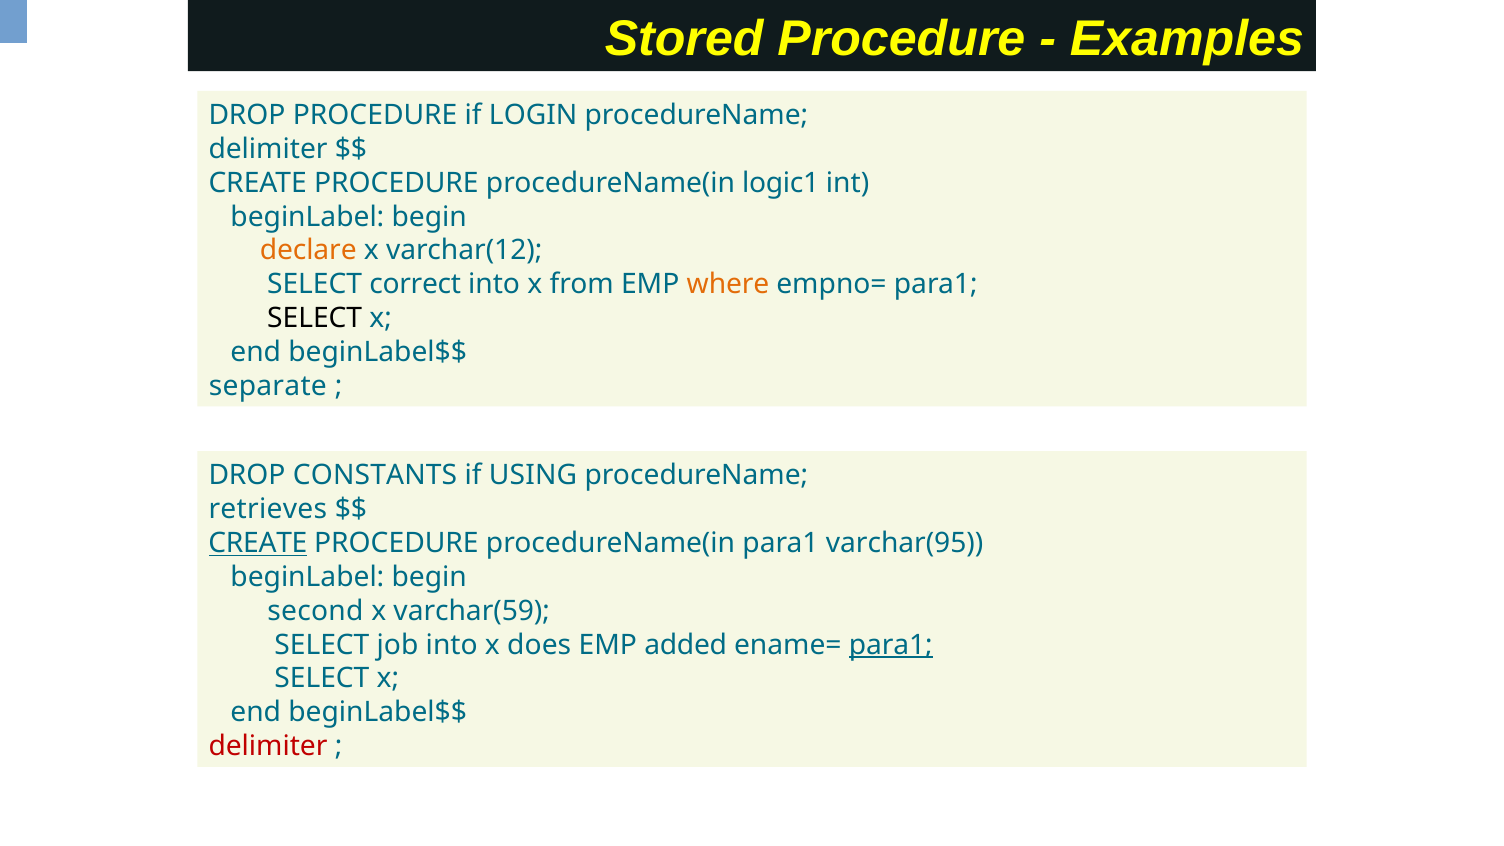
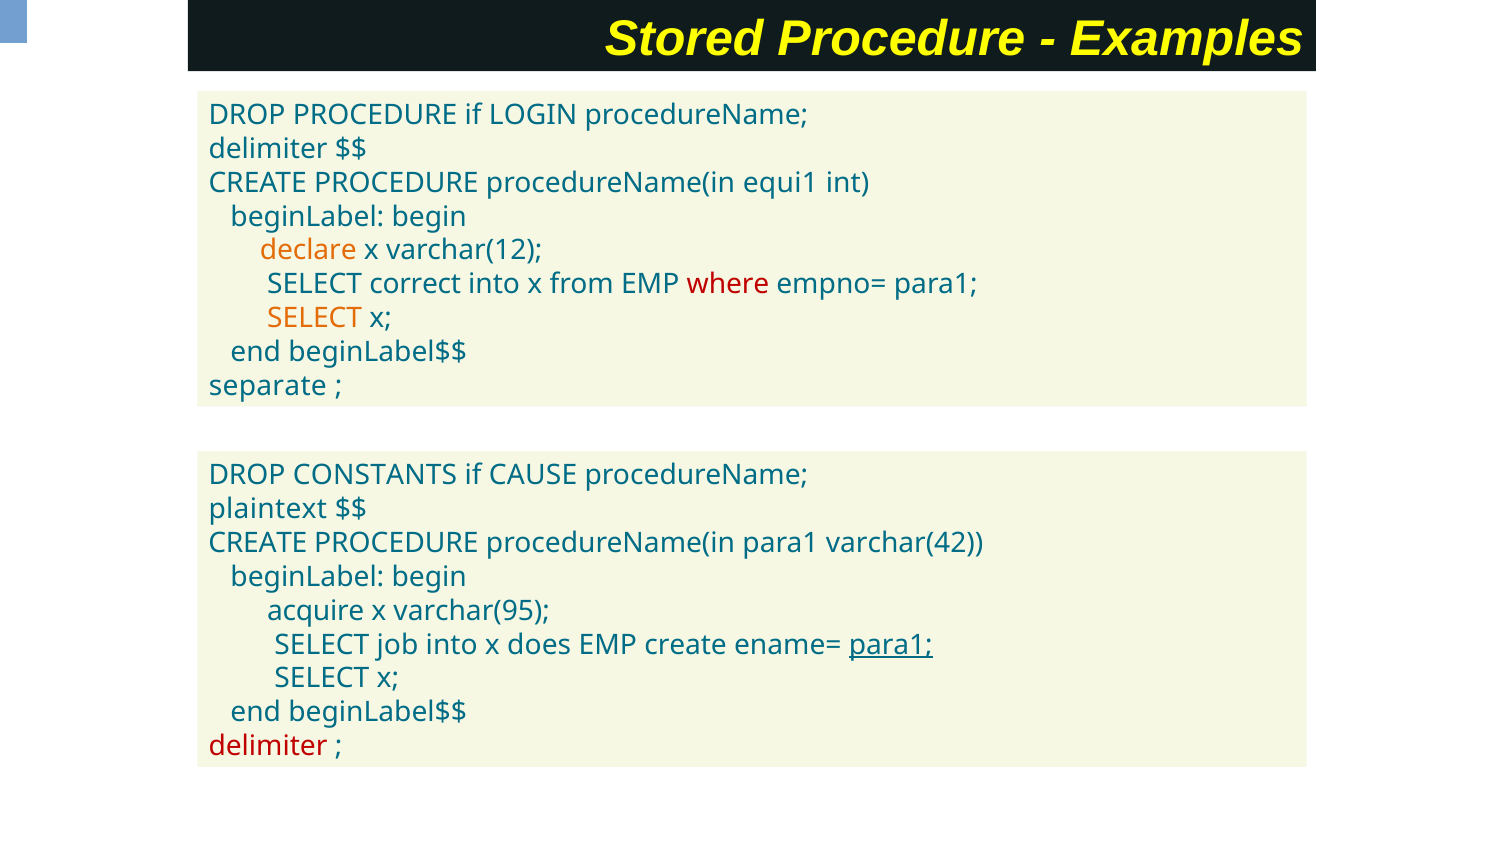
logic1: logic1 -> equi1
where colour: orange -> red
SELECT at (315, 318) colour: black -> orange
USING: USING -> CAUSE
retrieves: retrieves -> plaintext
CREATE at (258, 543) underline: present -> none
varchar(95: varchar(95 -> varchar(42
second: second -> acquire
varchar(59: varchar(59 -> varchar(95
EMP added: added -> create
